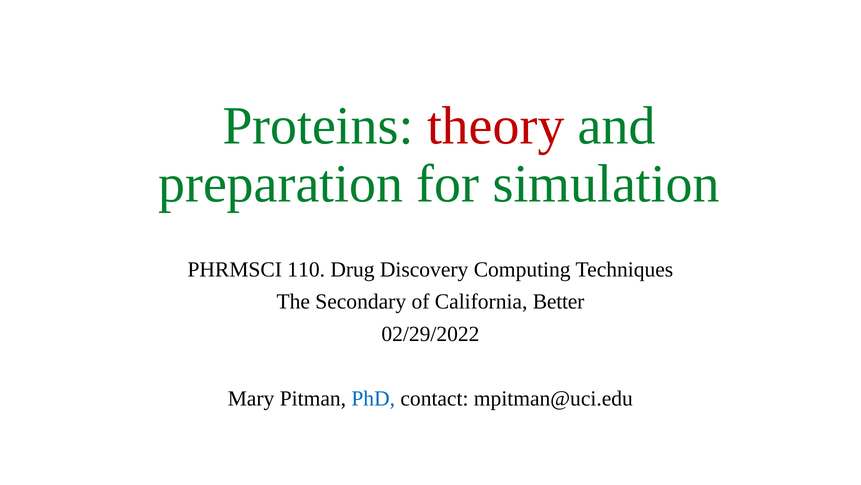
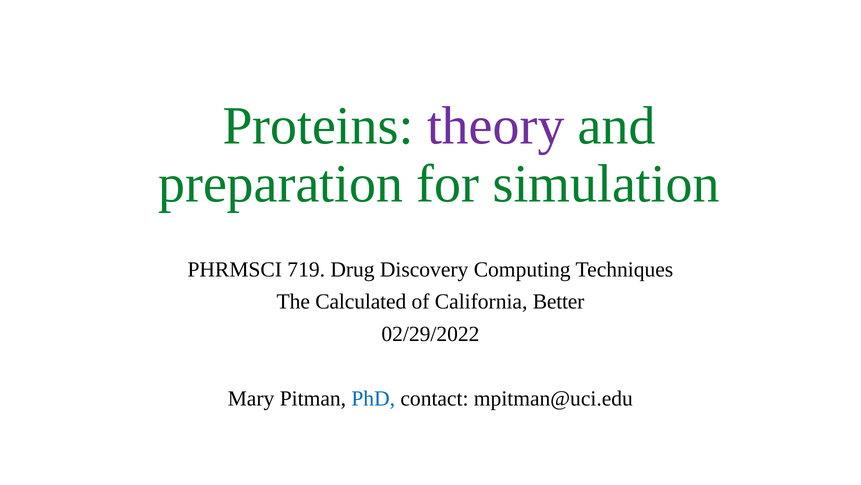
theory colour: red -> purple
110: 110 -> 719
Secondary: Secondary -> Calculated
